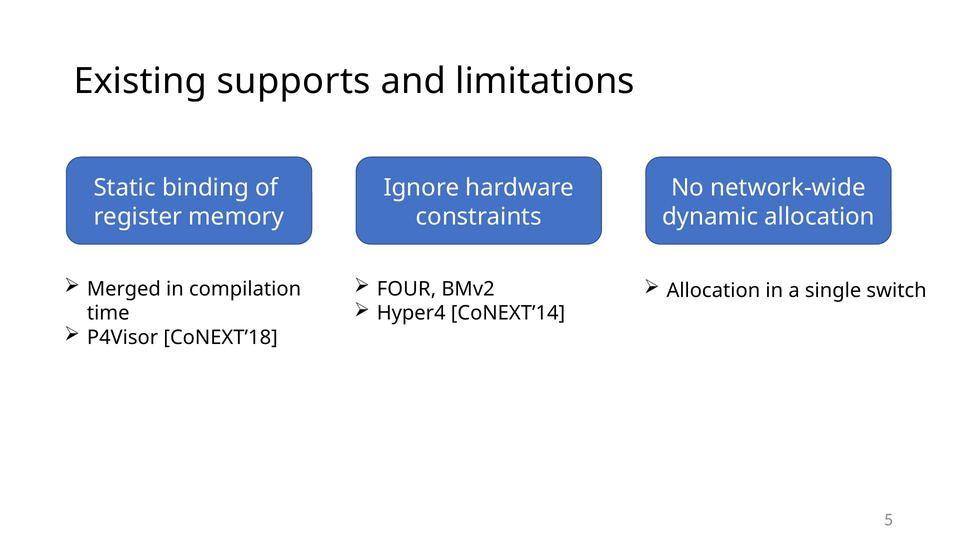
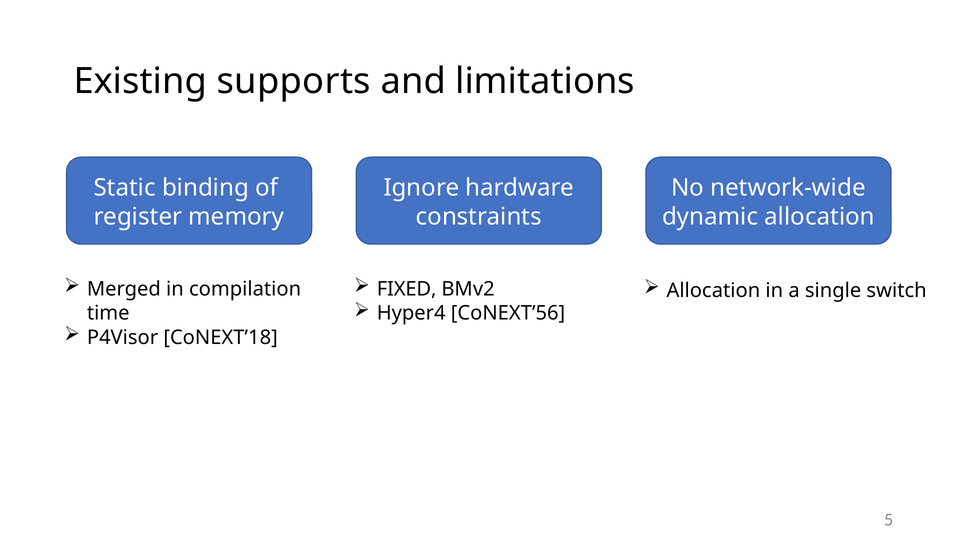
FOUR: FOUR -> FIXED
CoNEXT’14: CoNEXT’14 -> CoNEXT’56
